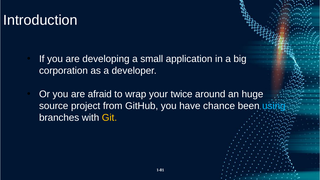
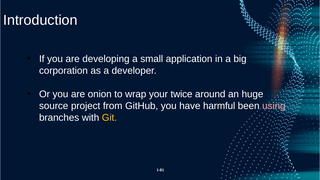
afraid: afraid -> onion
chance: chance -> harmful
using colour: light blue -> pink
